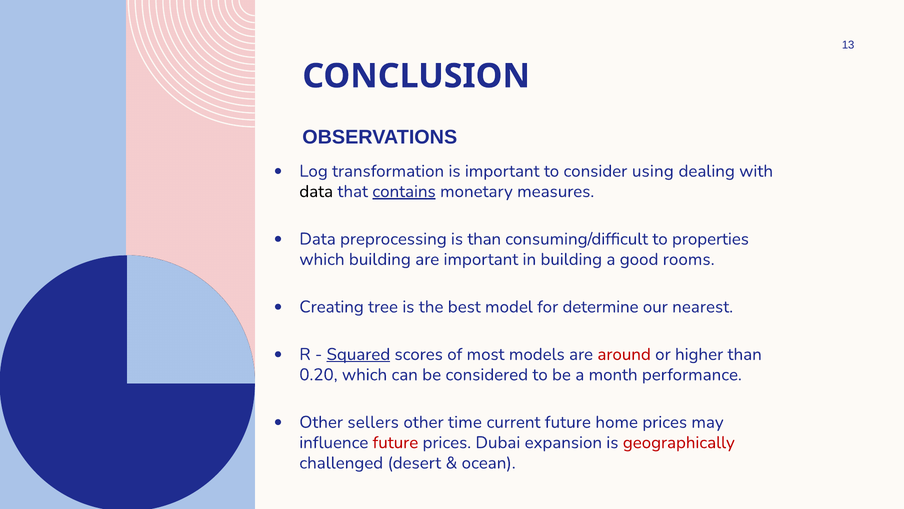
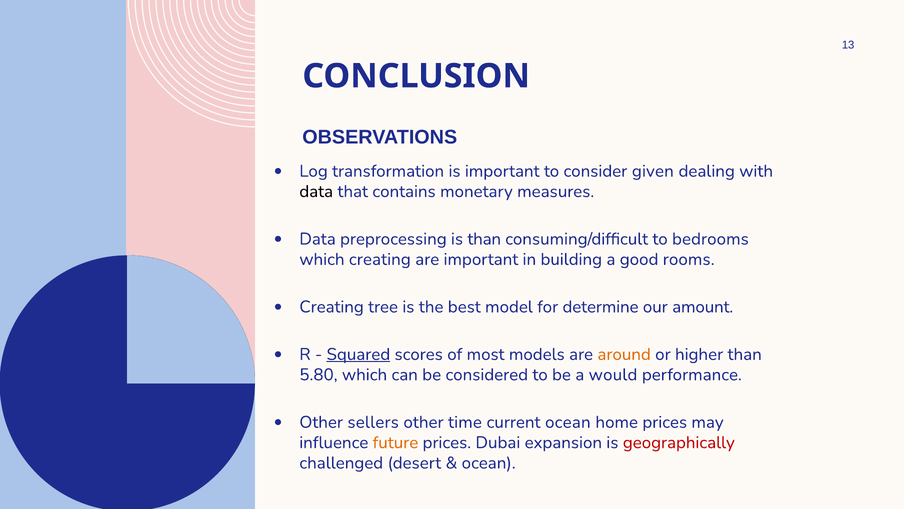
using: using -> given
contains underline: present -> none
properties: properties -> bedrooms
which building: building -> creating
nearest: nearest -> amount
around colour: red -> orange
0.20: 0.20 -> 5.80
month: month -> would
current future: future -> ocean
future at (395, 442) colour: red -> orange
